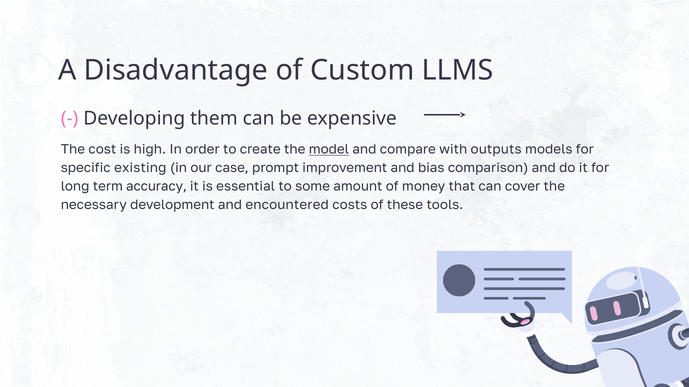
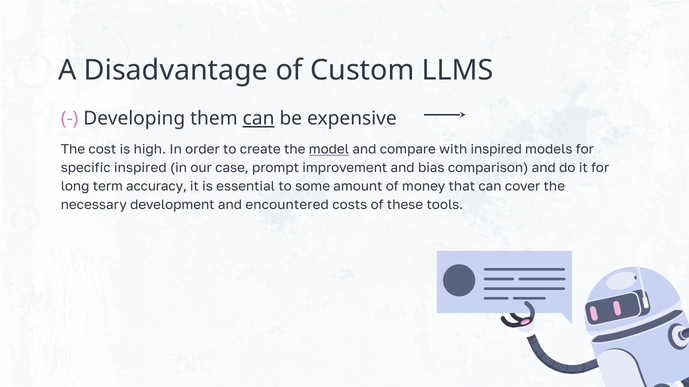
can at (259, 119) underline: none -> present
with outputs: outputs -> inspired
specific existing: existing -> inspired
